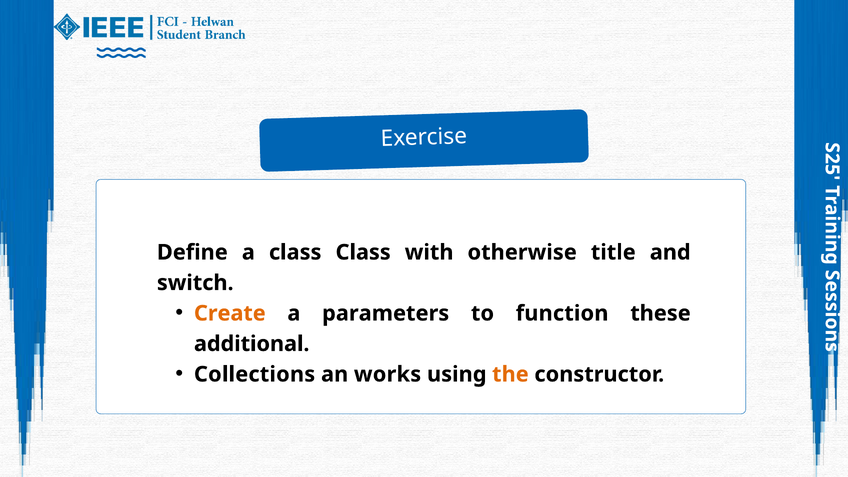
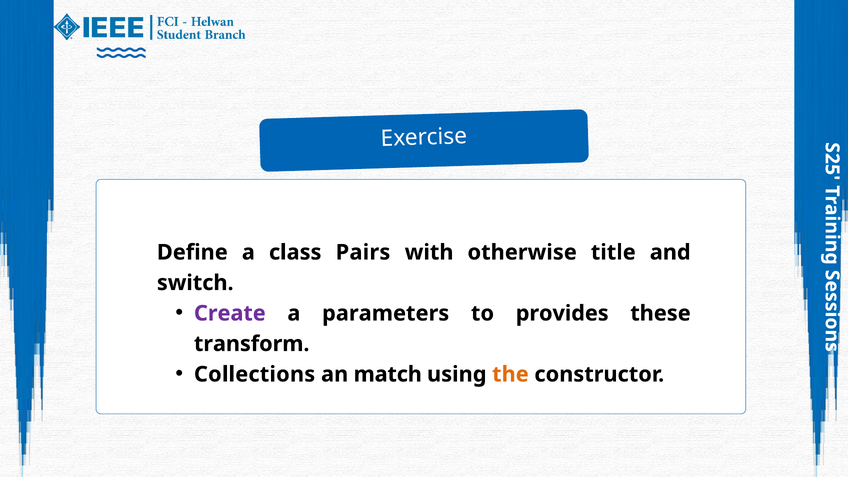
class Class: Class -> Pairs
Create colour: orange -> purple
function: function -> provides
additional: additional -> transform
works: works -> match
